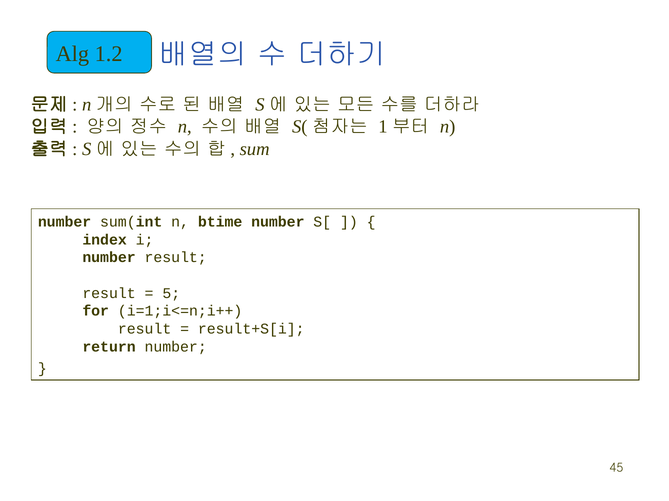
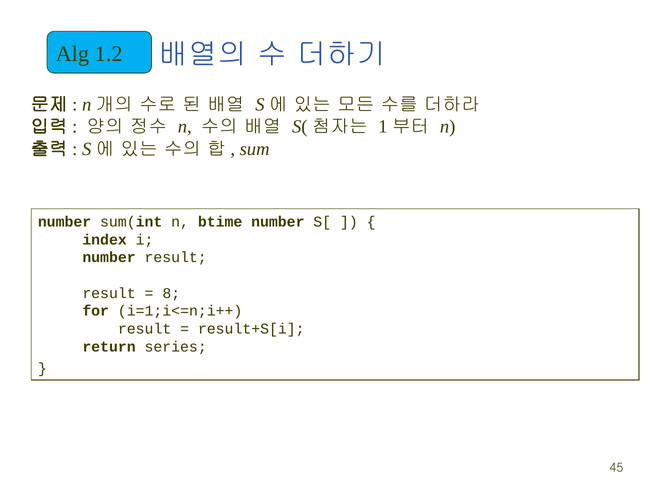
5: 5 -> 8
return number: number -> series
